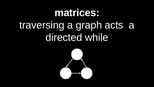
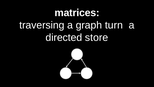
acts: acts -> turn
while: while -> store
